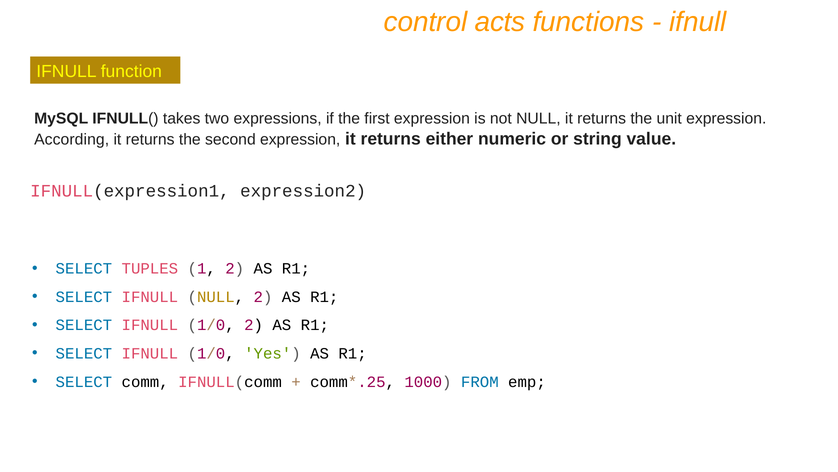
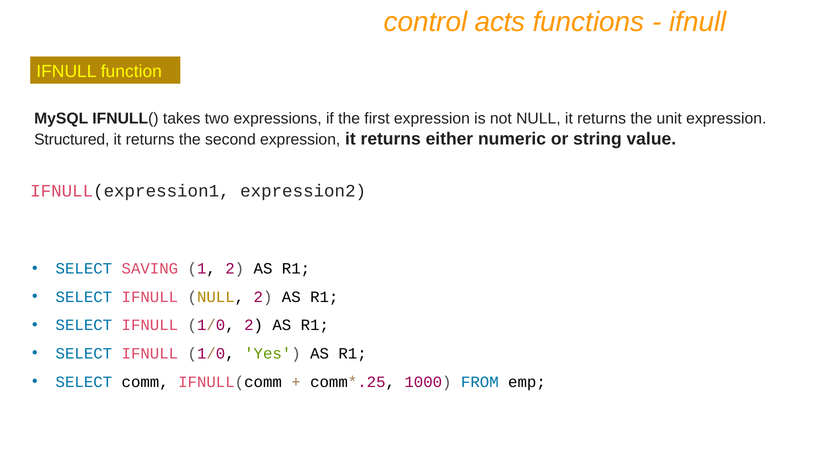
According: According -> Structured
TUPLES: TUPLES -> SAVING
